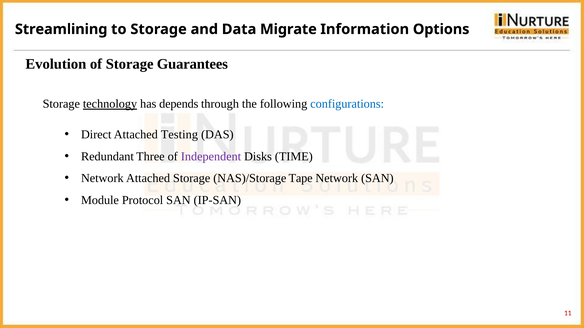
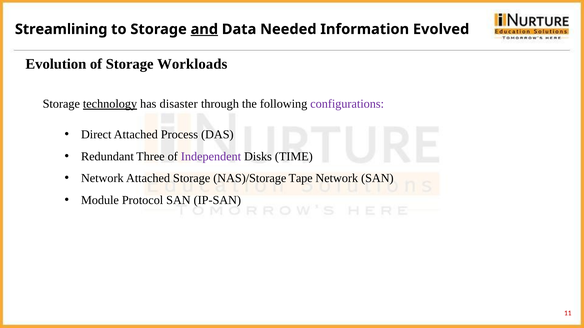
and underline: none -> present
Migrate: Migrate -> Needed
Options: Options -> Evolved
Guarantees: Guarantees -> Workloads
depends: depends -> disaster
configurations colour: blue -> purple
Testing: Testing -> Process
